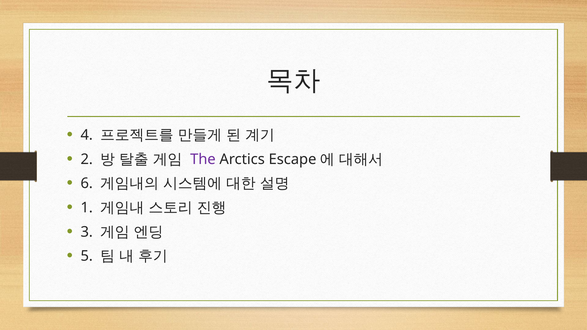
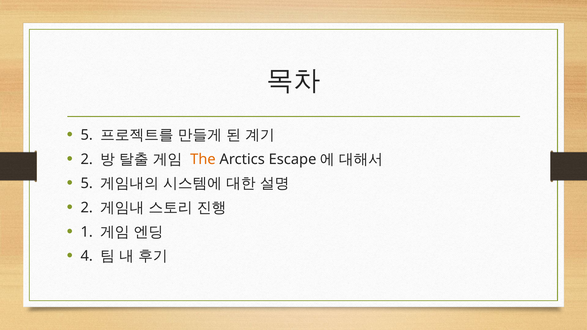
4 at (87, 135): 4 -> 5
The colour: purple -> orange
6 at (87, 184): 6 -> 5
1 at (87, 208): 1 -> 2
3: 3 -> 1
5: 5 -> 4
